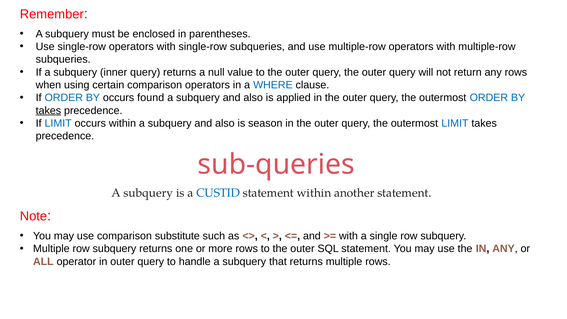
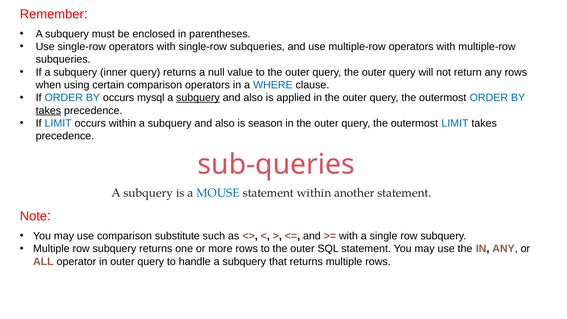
found: found -> mysql
subquery at (198, 98) underline: none -> present
CUSTID: CUSTID -> MOUSE
